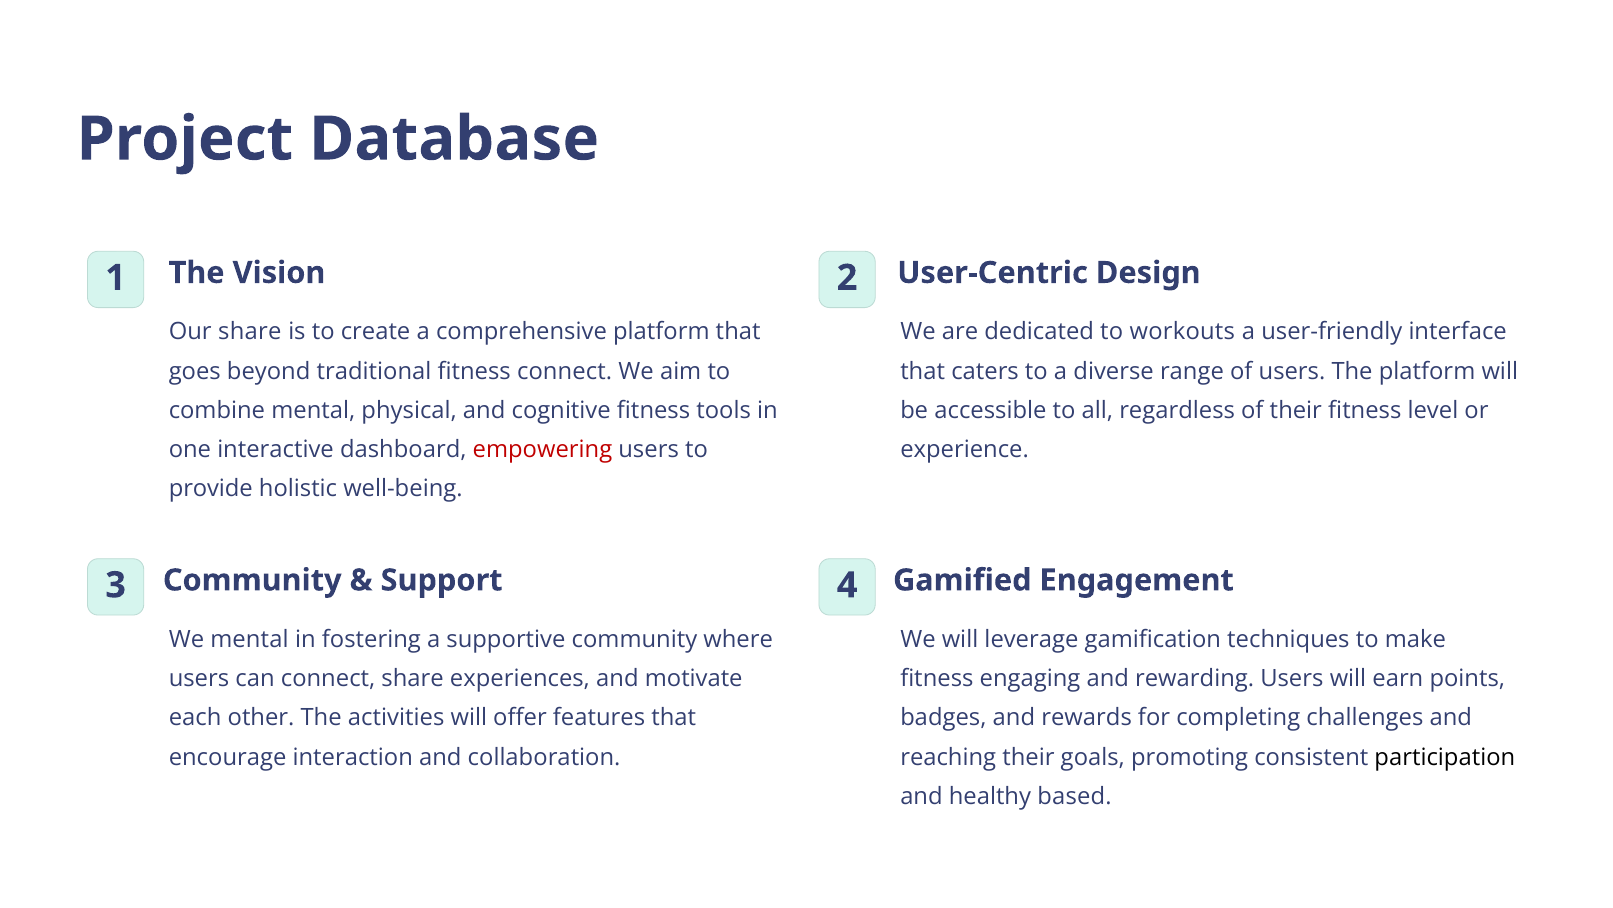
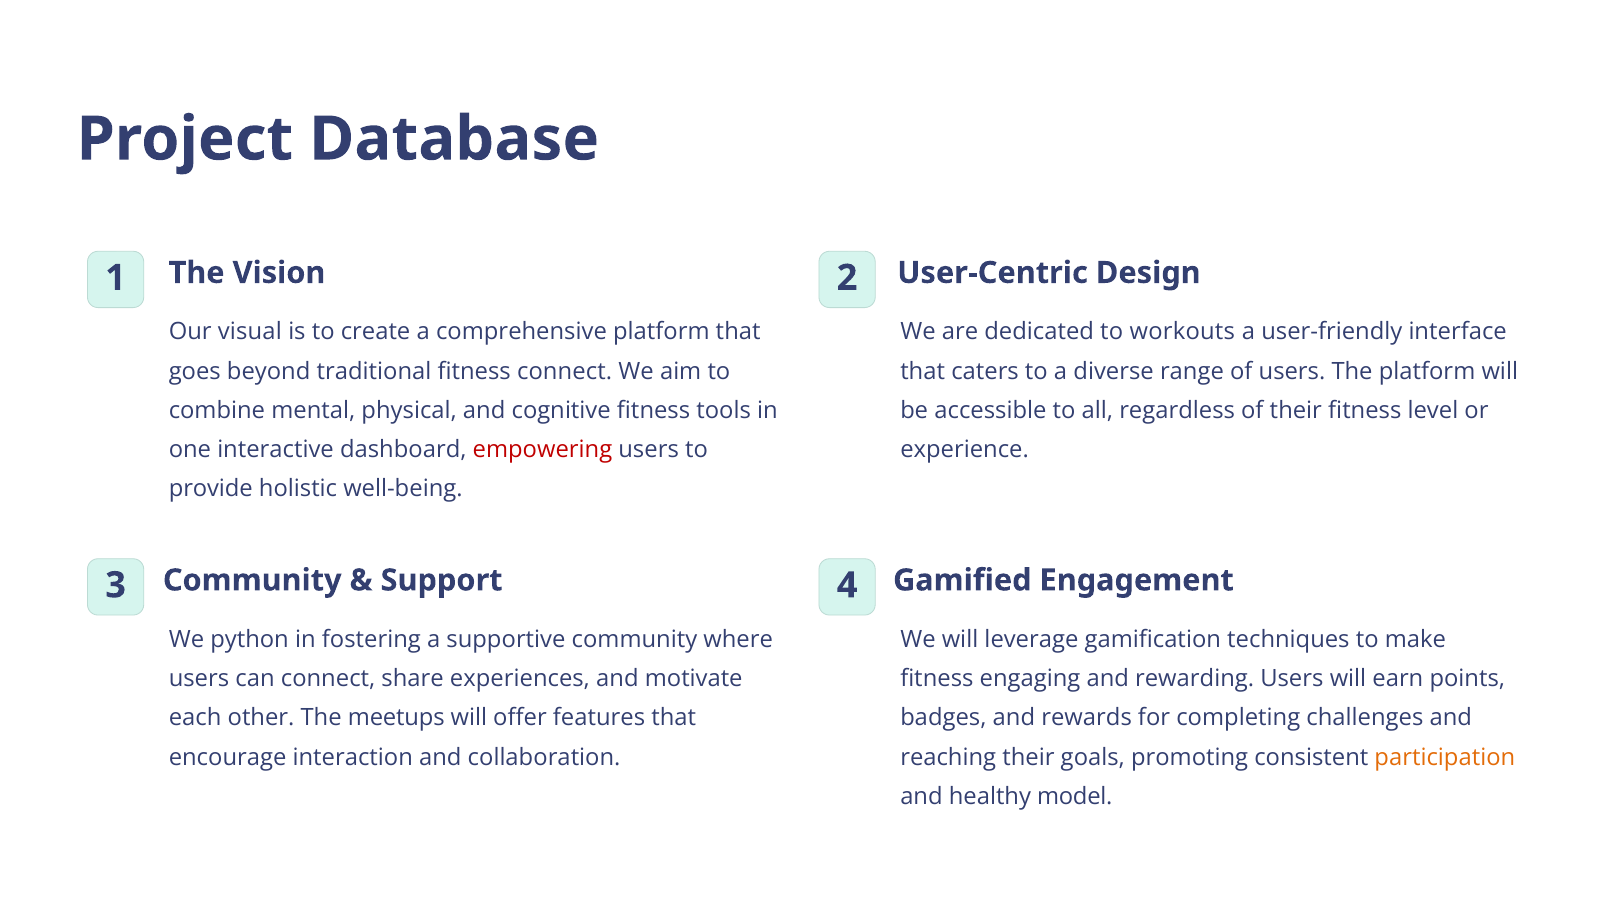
Our share: share -> visual
We mental: mental -> python
activities: activities -> meetups
participation colour: black -> orange
based: based -> model
